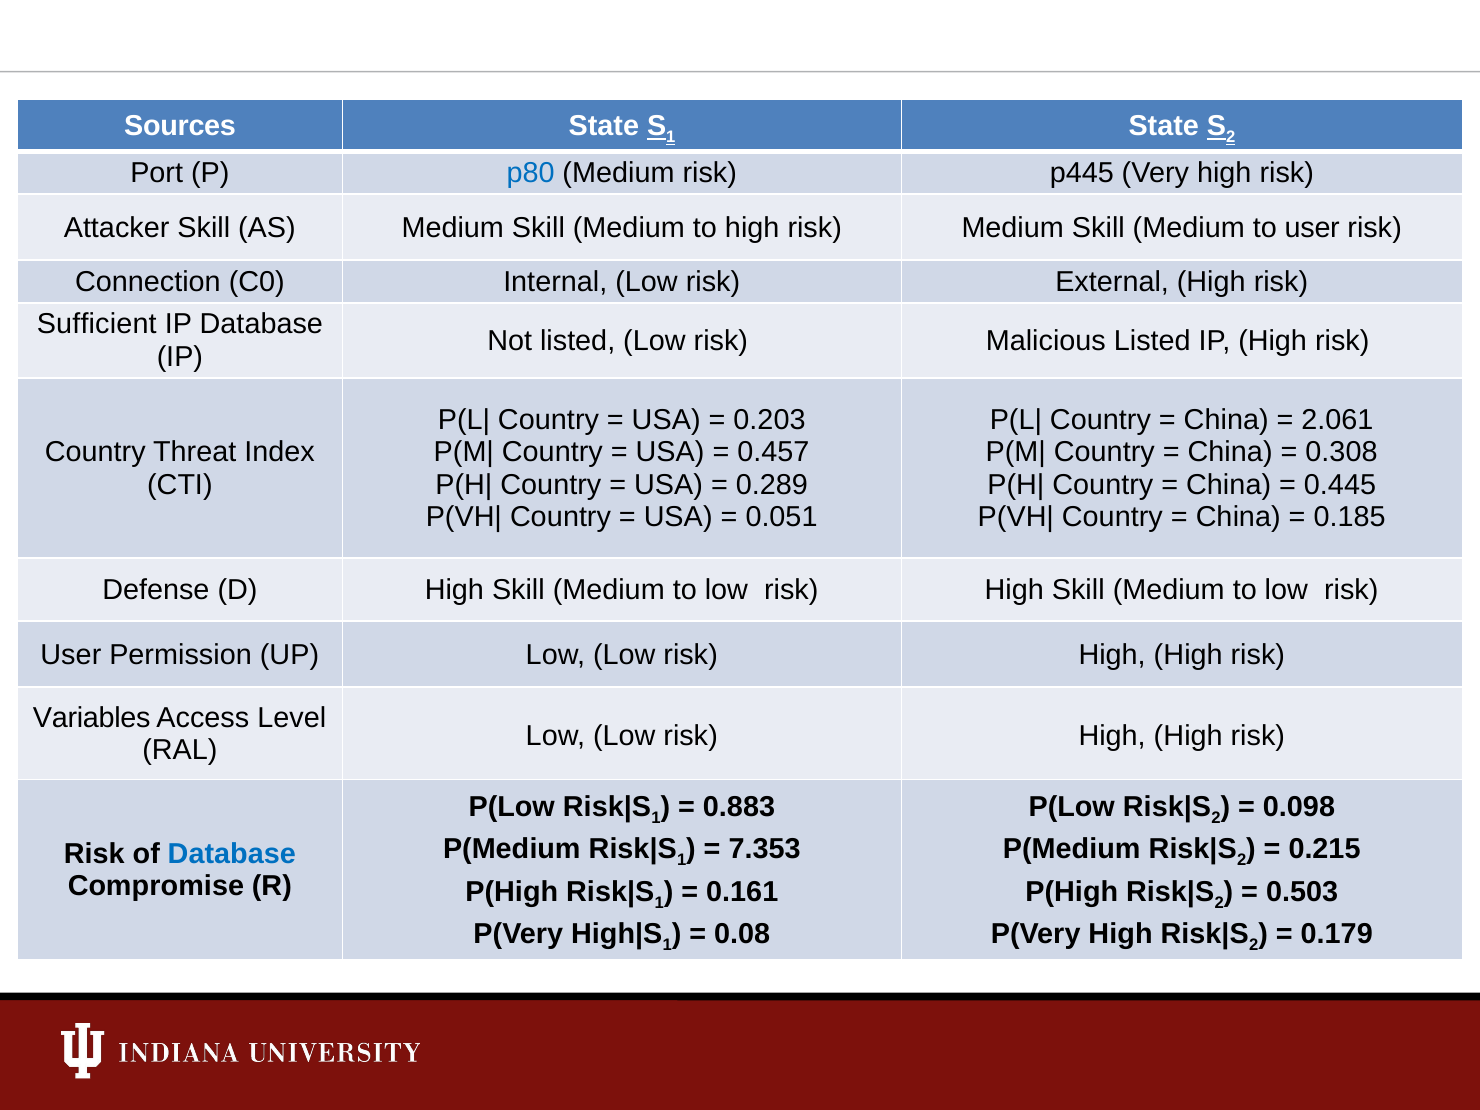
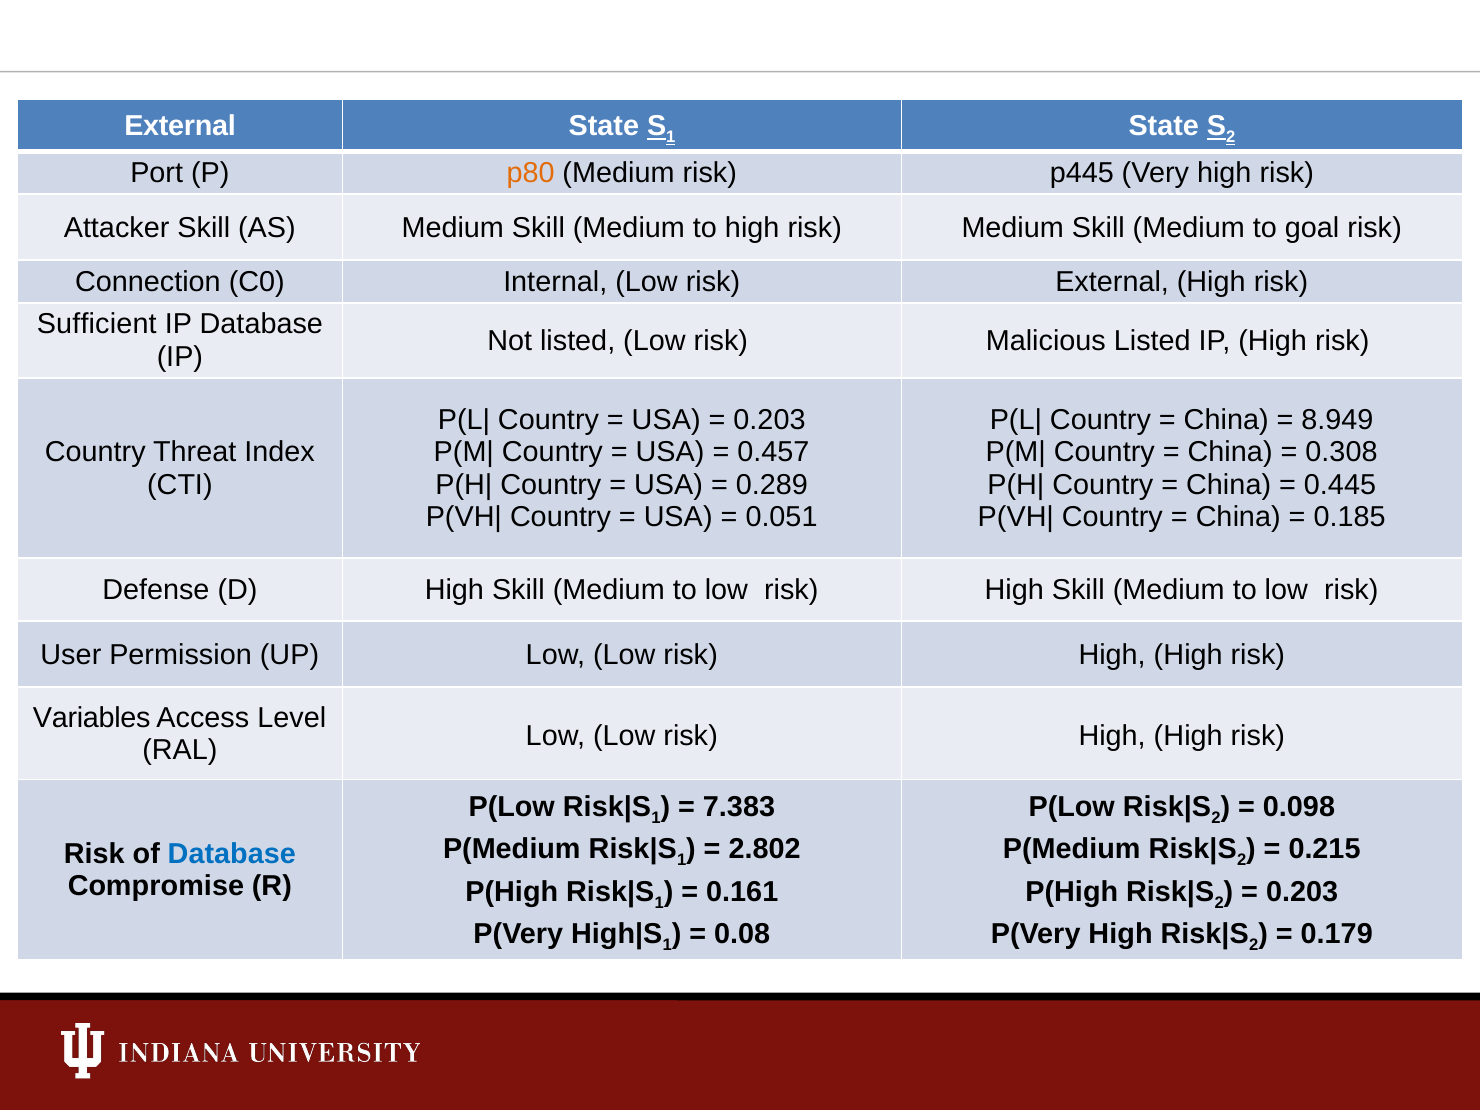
Sources at (180, 126): Sources -> External
p80 colour: blue -> orange
to user: user -> goal
2.061: 2.061 -> 8.949
0.883: 0.883 -> 7.383
7.353: 7.353 -> 2.802
0.503 at (1302, 892): 0.503 -> 0.203
